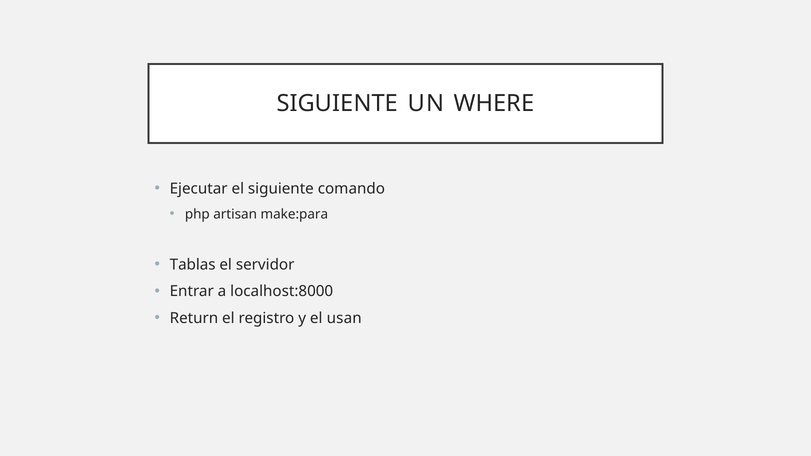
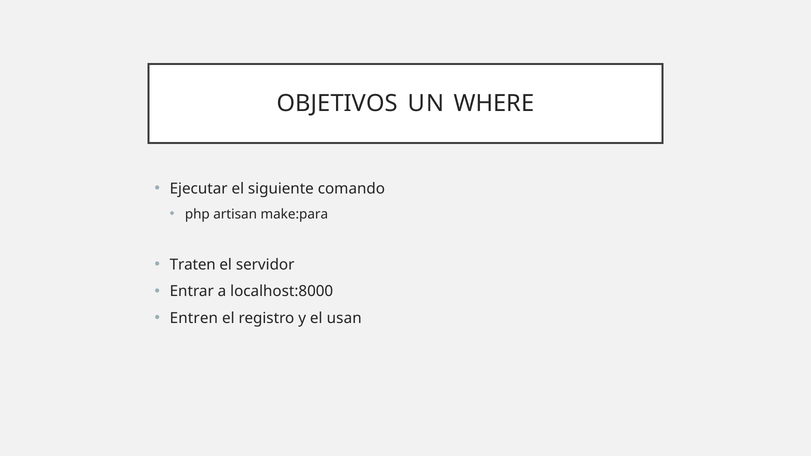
SIGUIENTE at (337, 104): SIGUIENTE -> OBJETIVOS
Tablas: Tablas -> Traten
Return: Return -> Entren
